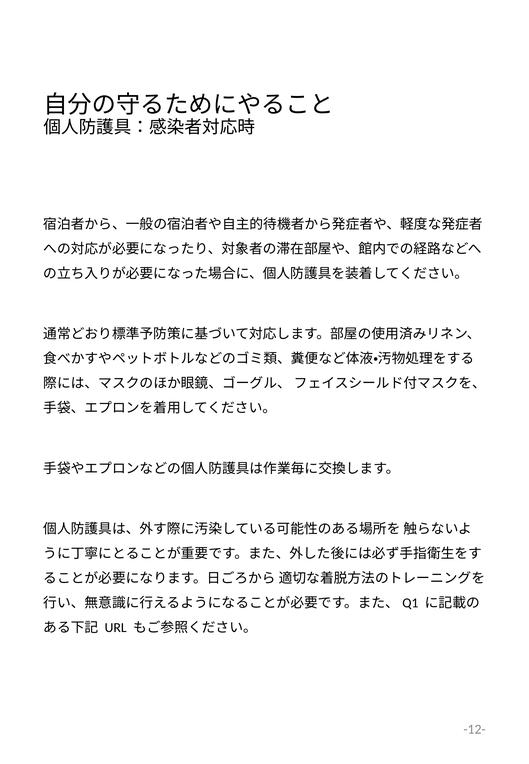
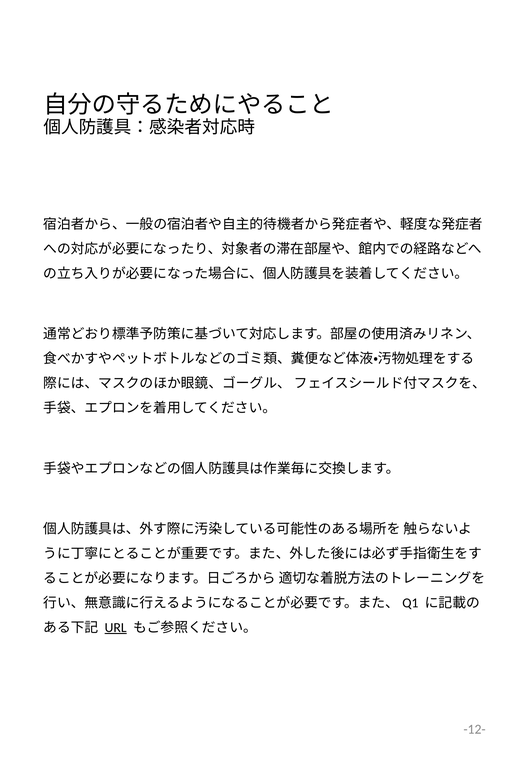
URL underline: none -> present
